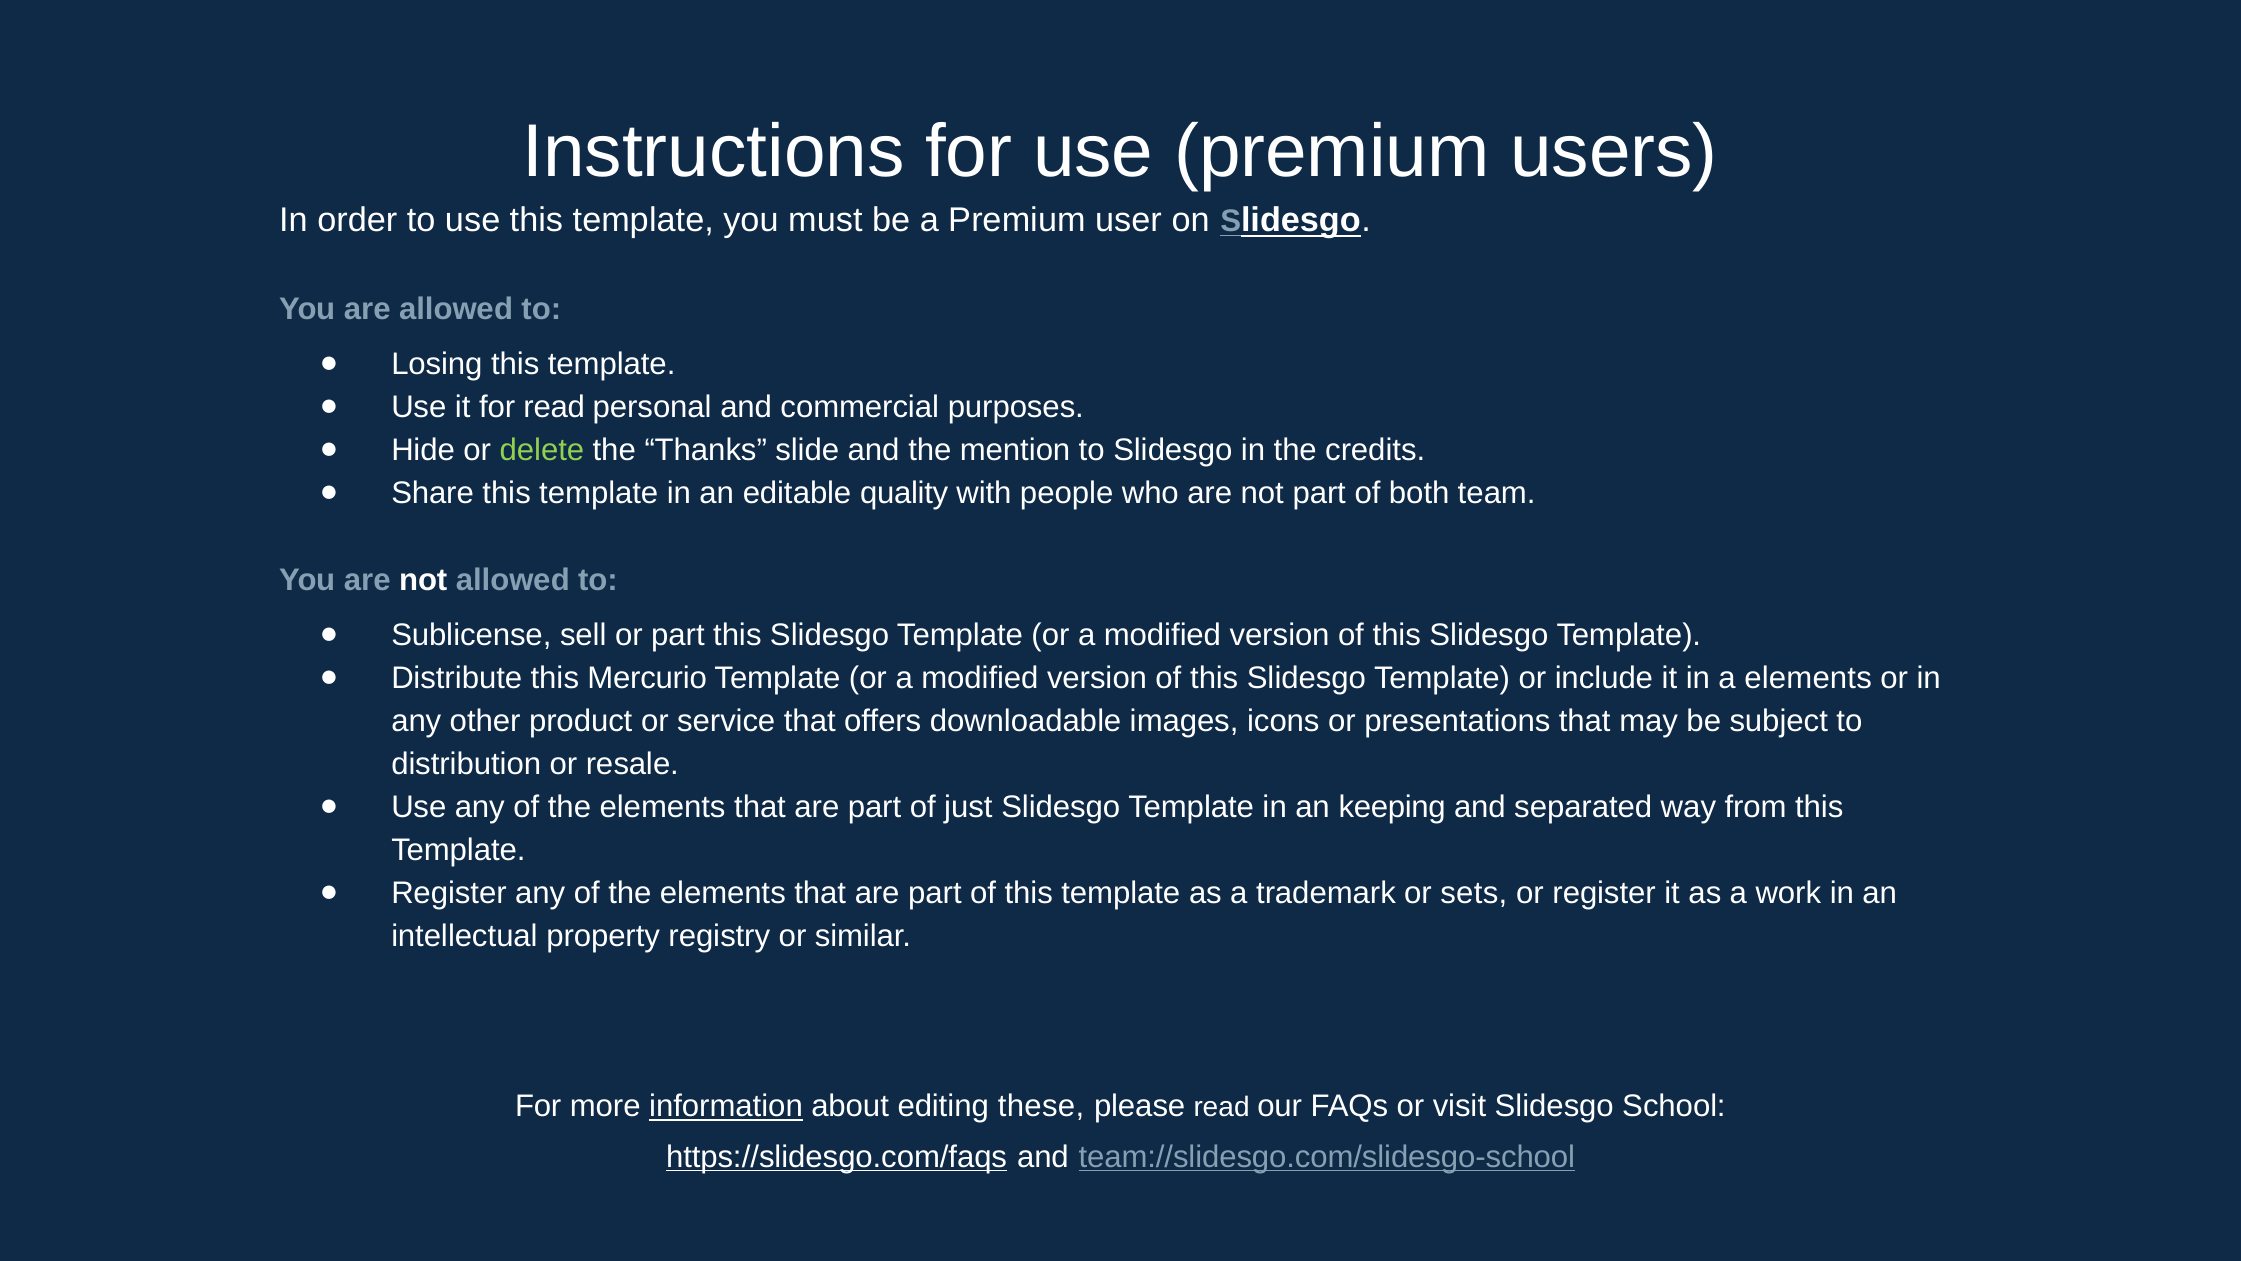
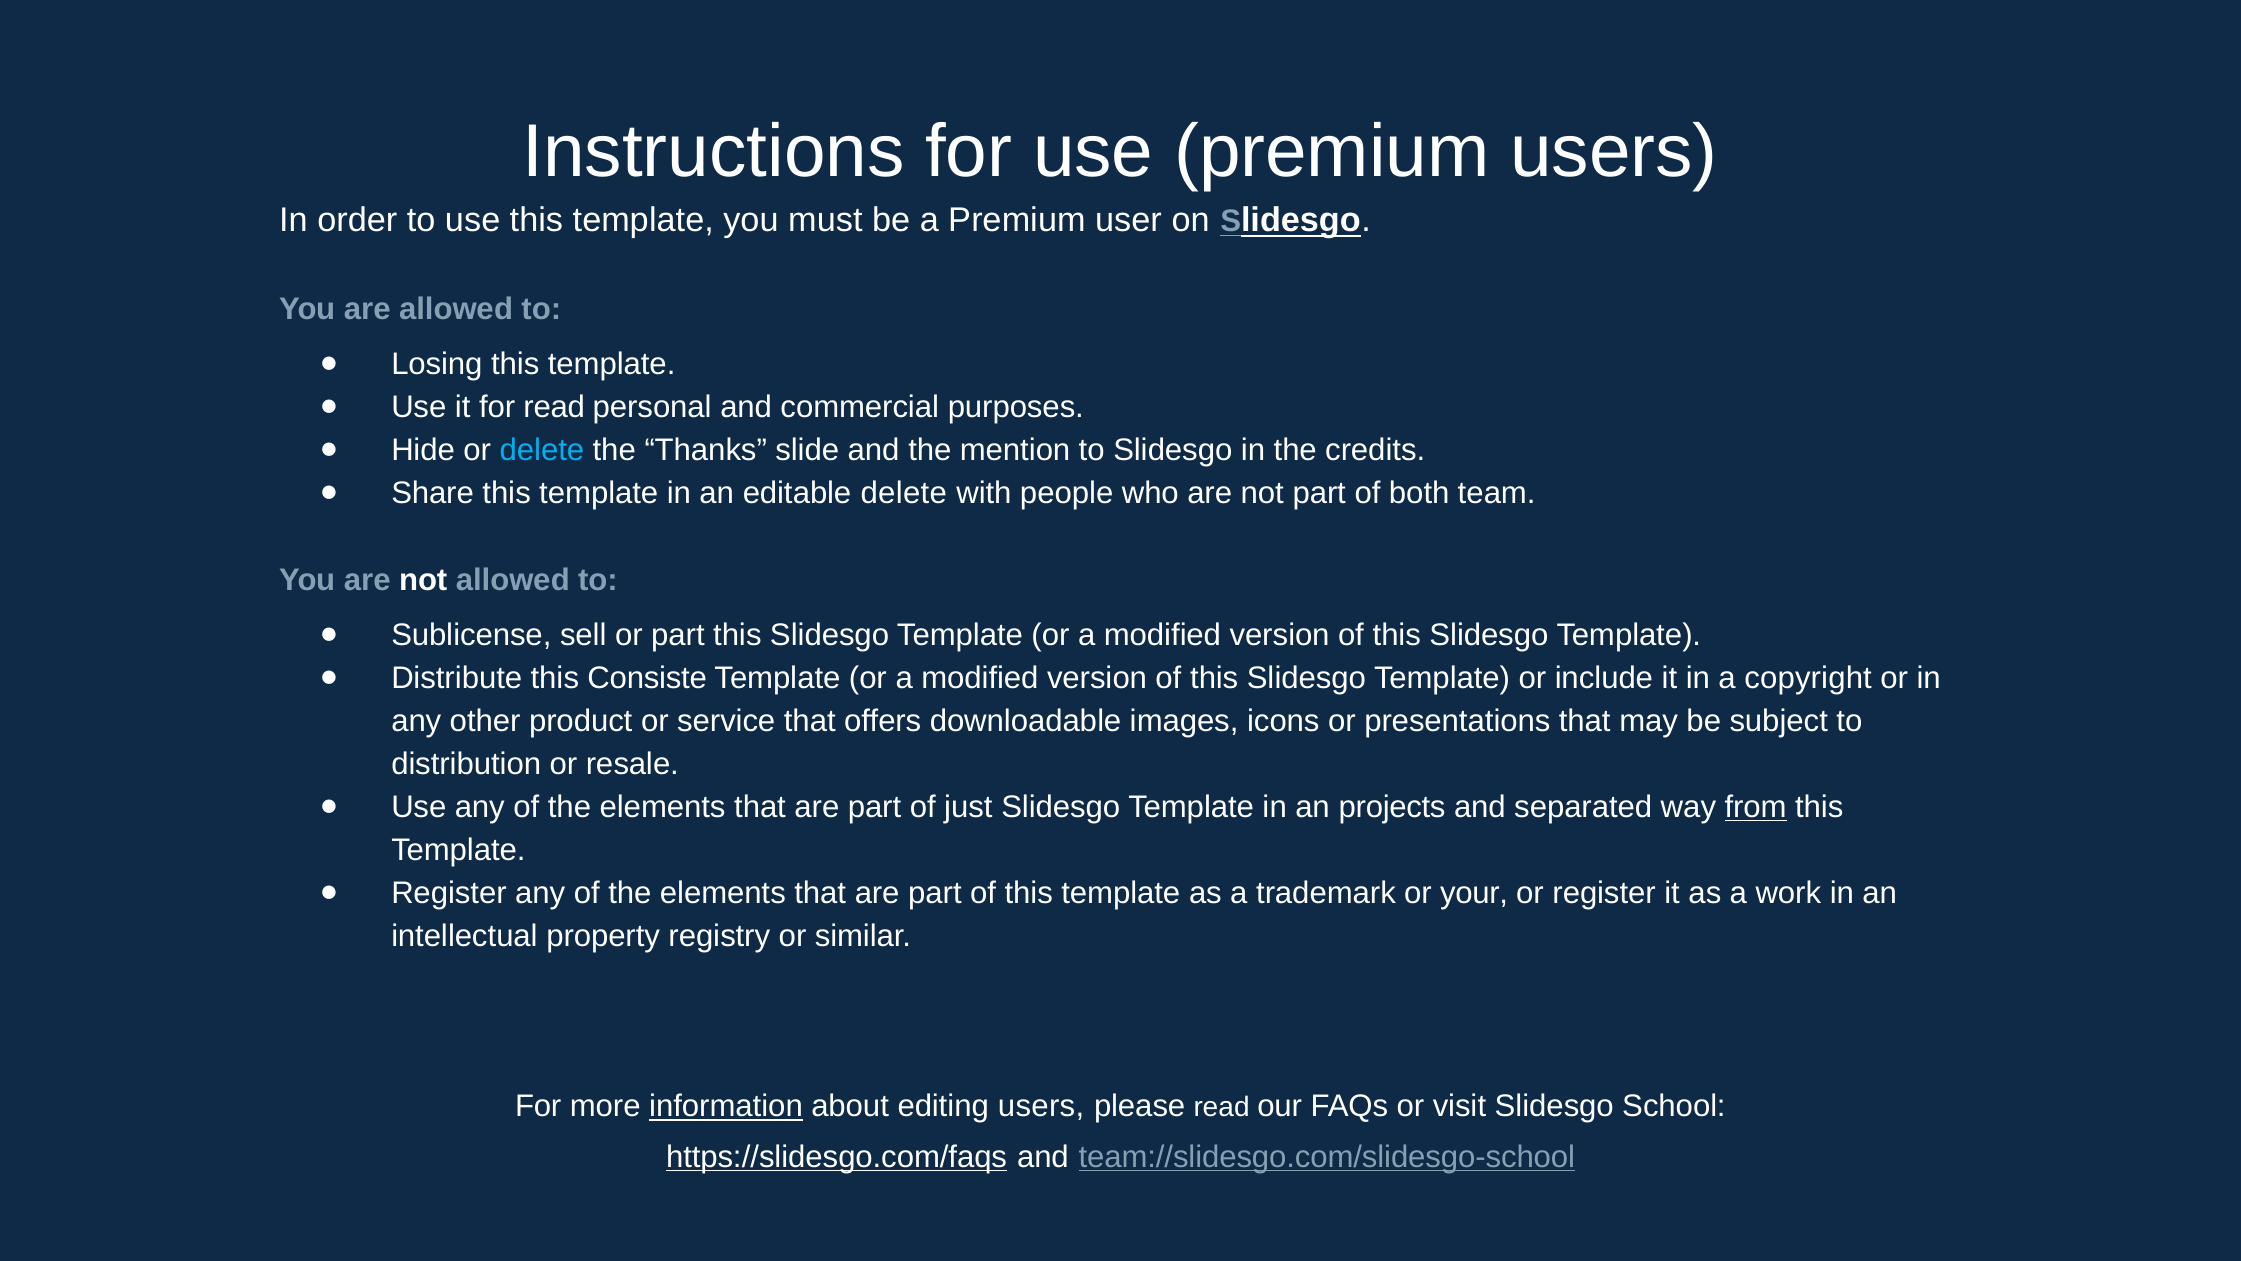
delete at (542, 450) colour: light green -> light blue
editable quality: quality -> delete
Mercurio: Mercurio -> Consiste
a elements: elements -> copyright
keeping: keeping -> projects
from underline: none -> present
sets: sets -> your
editing these: these -> users
